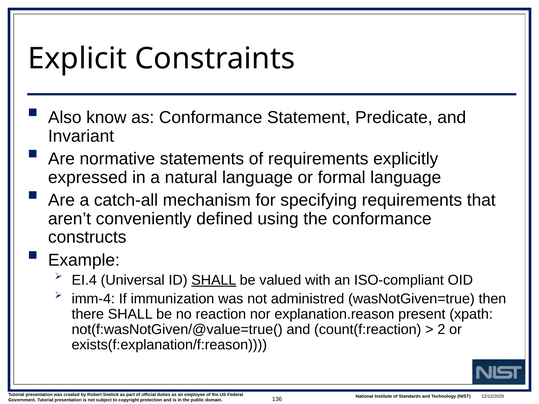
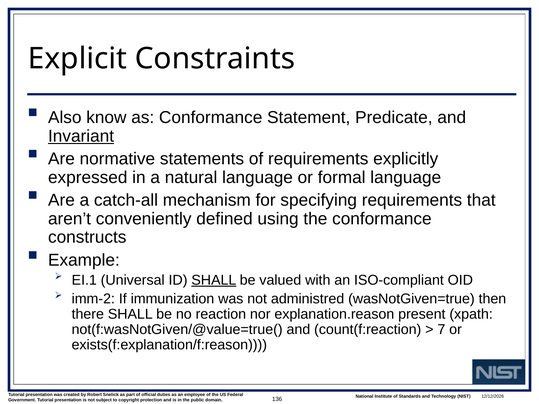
Invariant underline: none -> present
EI.4: EI.4 -> EI.1
imm-4: imm-4 -> imm-2
2: 2 -> 7
